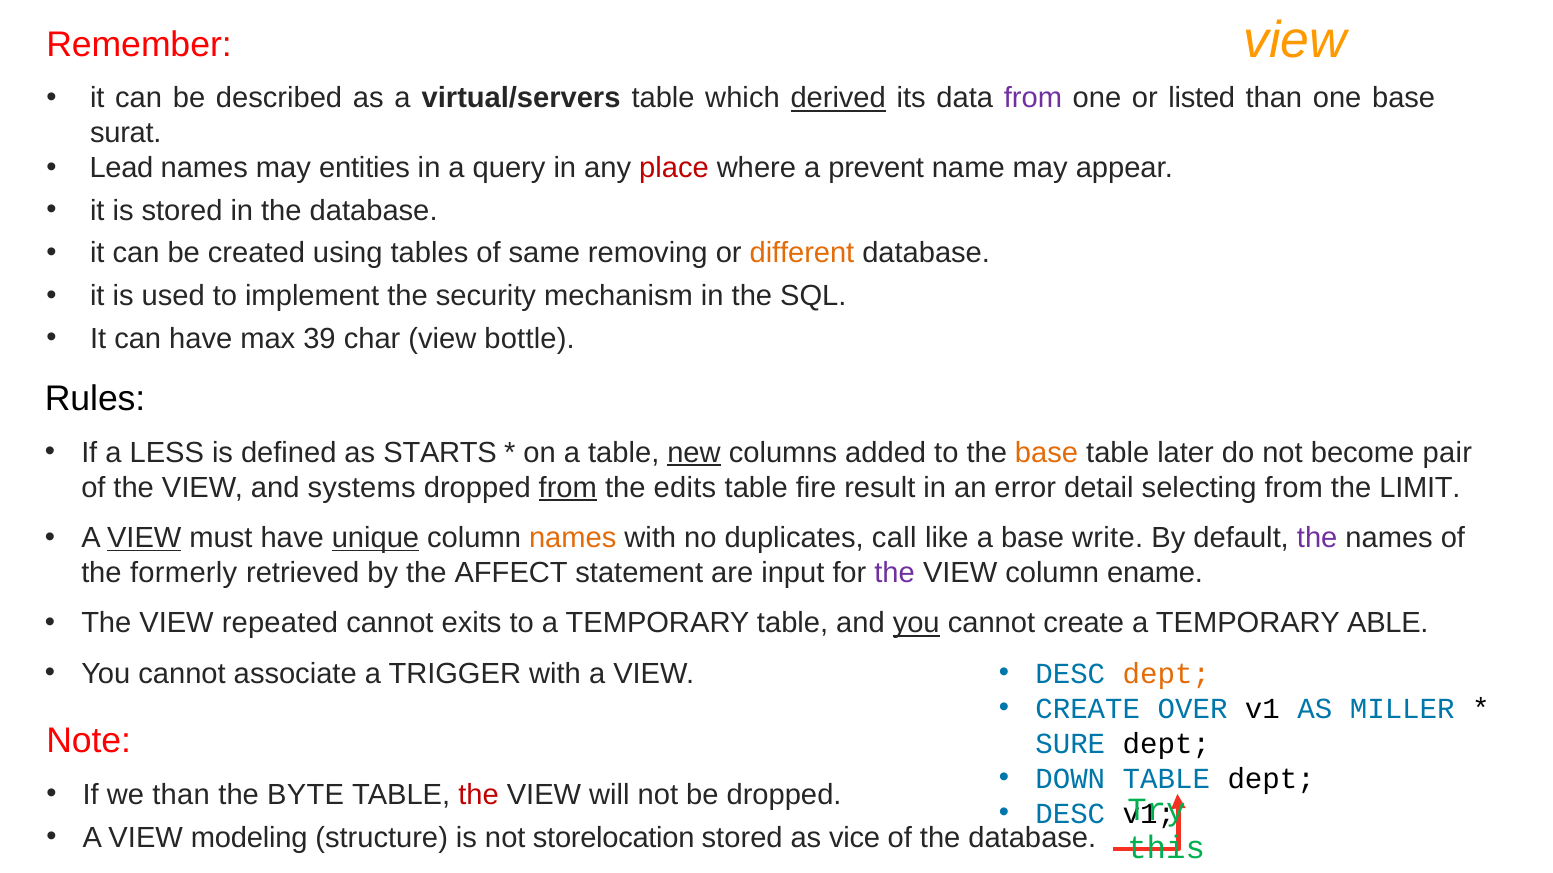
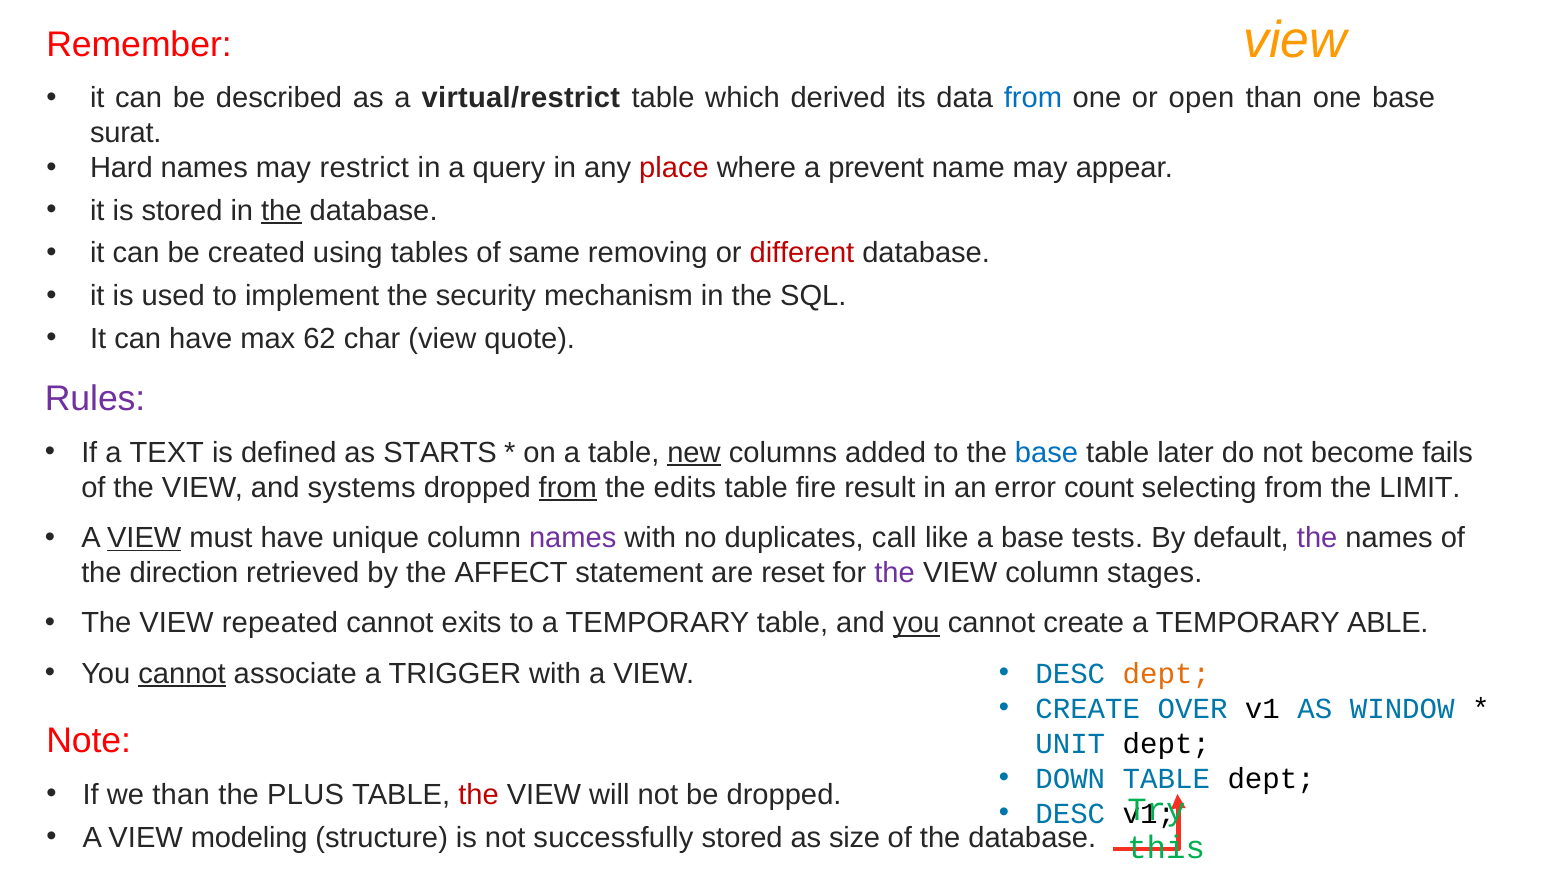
virtual/servers: virtual/servers -> virtual/restrict
derived underline: present -> none
from at (1033, 98) colour: purple -> blue
listed: listed -> open
Lead: Lead -> Hard
entities: entities -> restrict
the at (281, 211) underline: none -> present
different colour: orange -> red
39: 39 -> 62
bottle: bottle -> quote
Rules colour: black -> purple
LESS: LESS -> TEXT
base at (1047, 453) colour: orange -> blue
pair: pair -> fails
detail: detail -> count
unique underline: present -> none
names at (573, 538) colour: orange -> purple
write: write -> tests
formerly: formerly -> direction
input: input -> reset
ename: ename -> stages
cannot at (182, 674) underline: none -> present
MILLER: MILLER -> WINDOW
SURE: SURE -> UNIT
BYTE: BYTE -> PLUS
storelocation: storelocation -> successfully
vice: vice -> size
